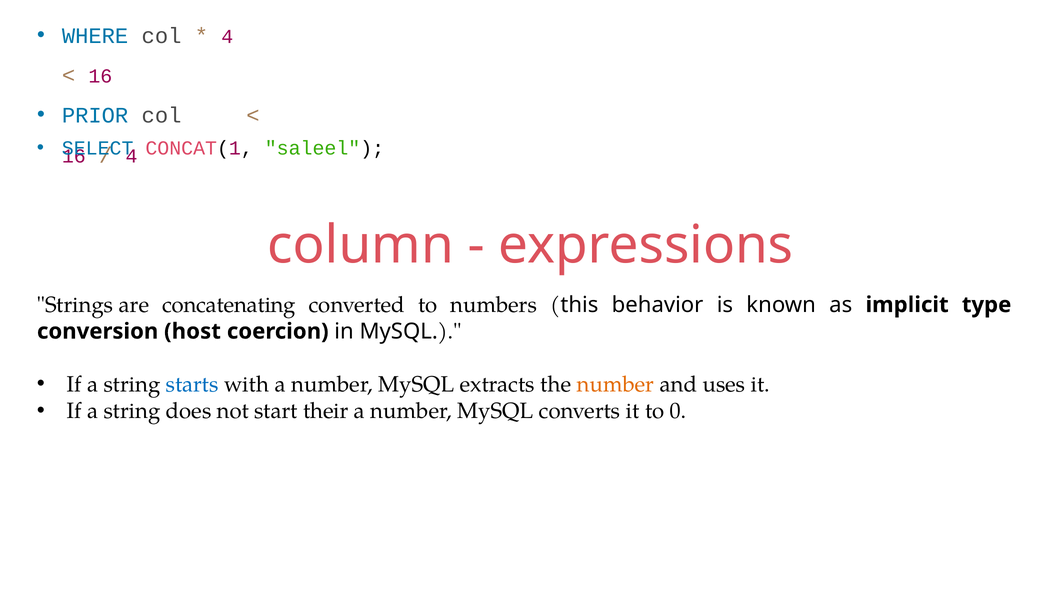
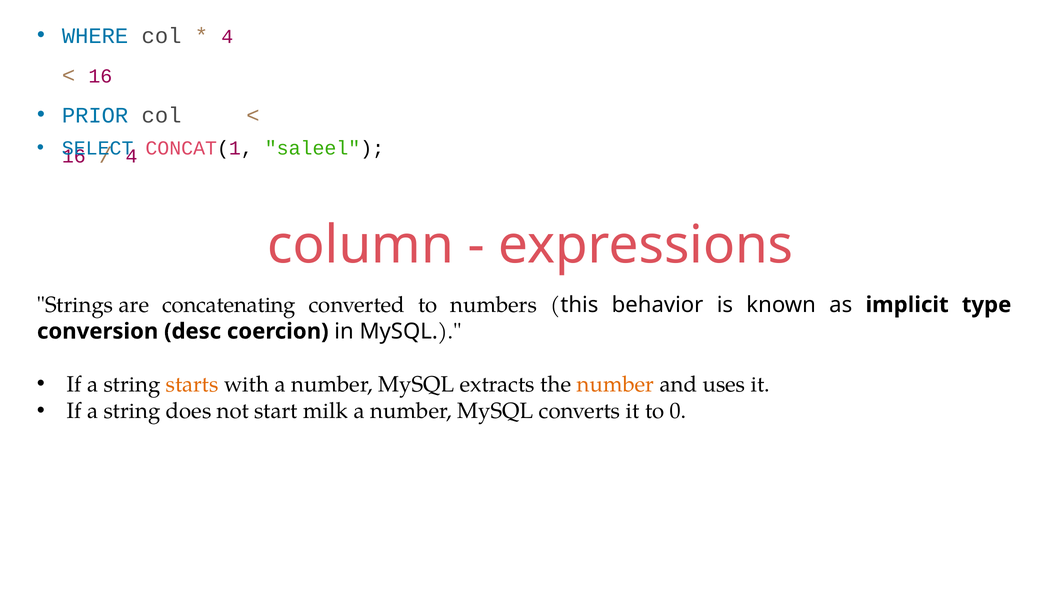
host: host -> desc
starts colour: blue -> orange
their: their -> milk
